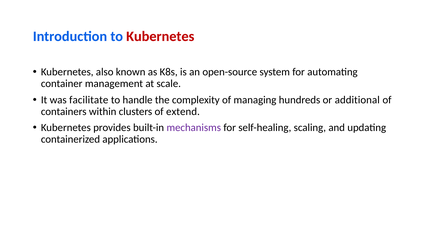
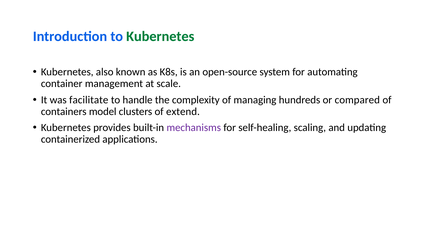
Kubernetes at (160, 36) colour: red -> green
additional: additional -> compared
within: within -> model
